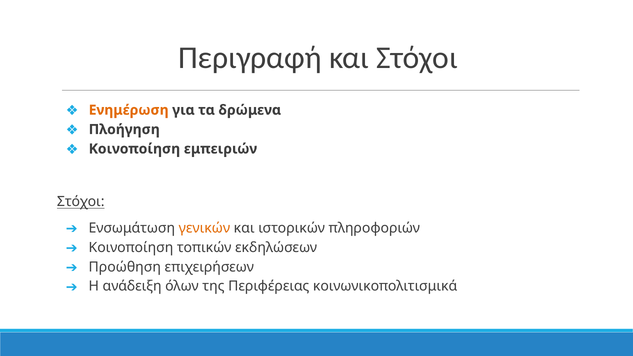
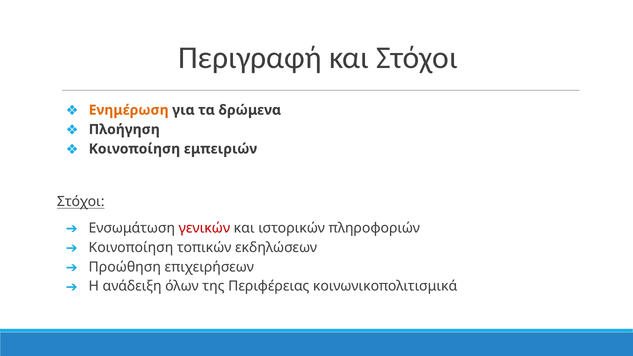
γενικών colour: orange -> red
